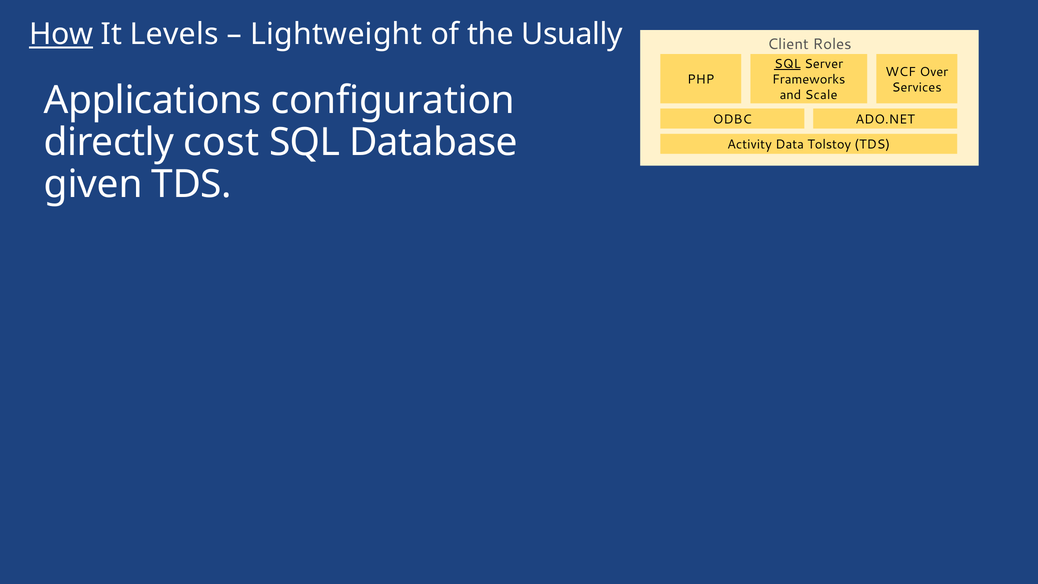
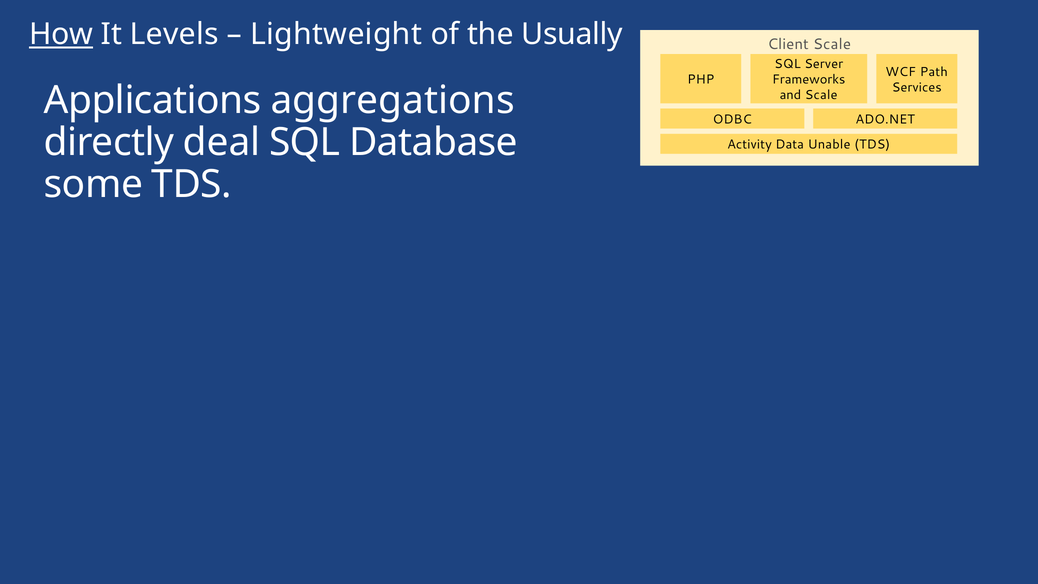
Client Roles: Roles -> Scale
SQL at (787, 64) underline: present -> none
Over: Over -> Path
configuration: configuration -> aggregations
cost: cost -> deal
Tolstoy: Tolstoy -> Unable
given: given -> some
